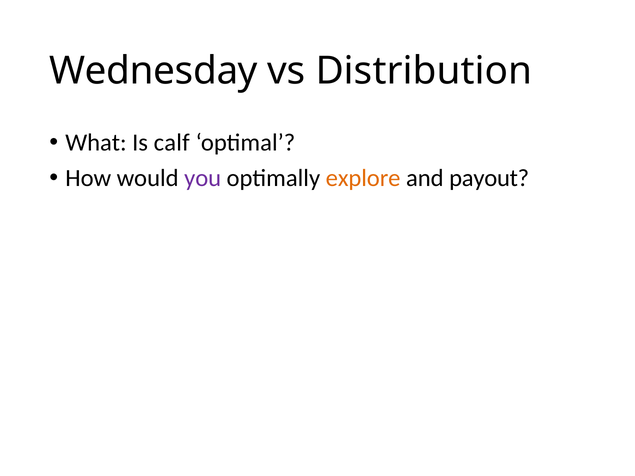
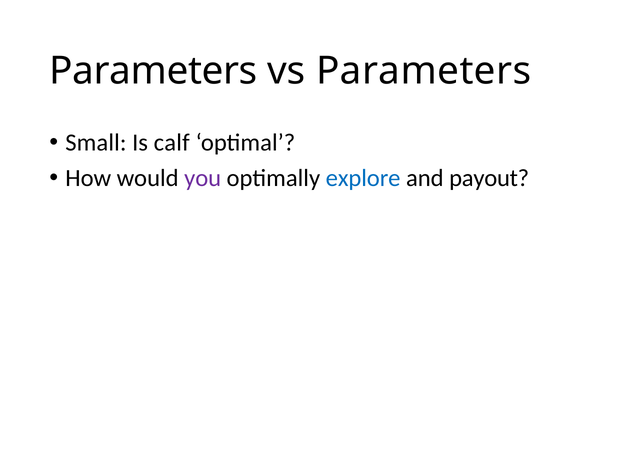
Wednesday at (153, 71): Wednesday -> Parameters
vs Distribution: Distribution -> Parameters
What: What -> Small
explore colour: orange -> blue
